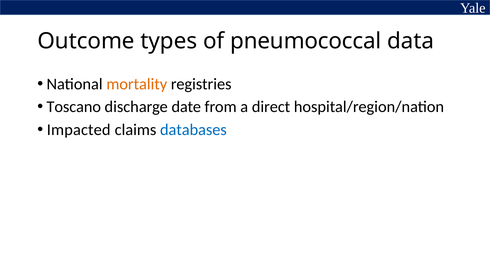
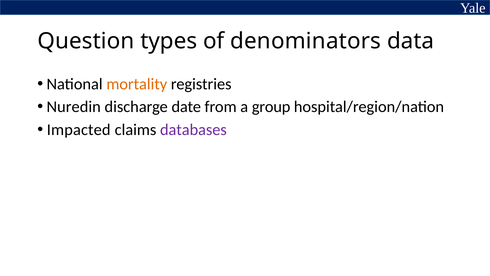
Outcome: Outcome -> Question
pneumococcal: pneumococcal -> denominators
Toscano: Toscano -> Nuredin
direct: direct -> group
databases colour: blue -> purple
